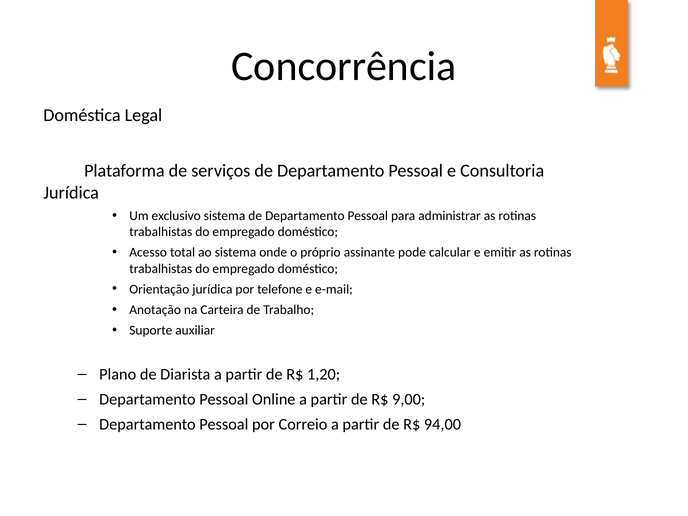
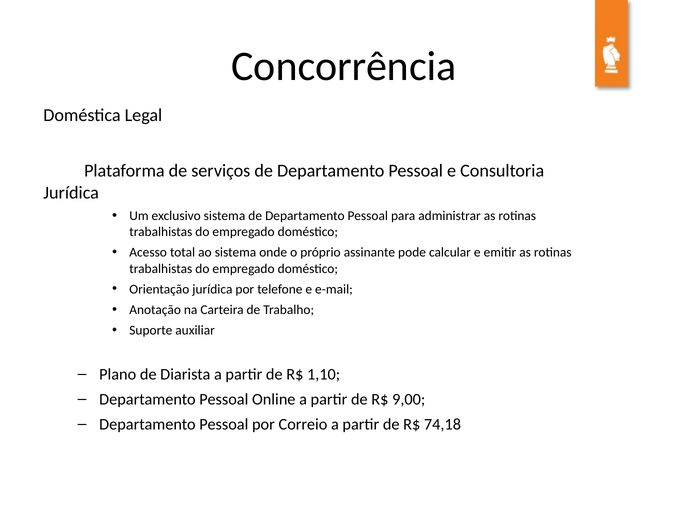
1,20: 1,20 -> 1,10
94,00: 94,00 -> 74,18
